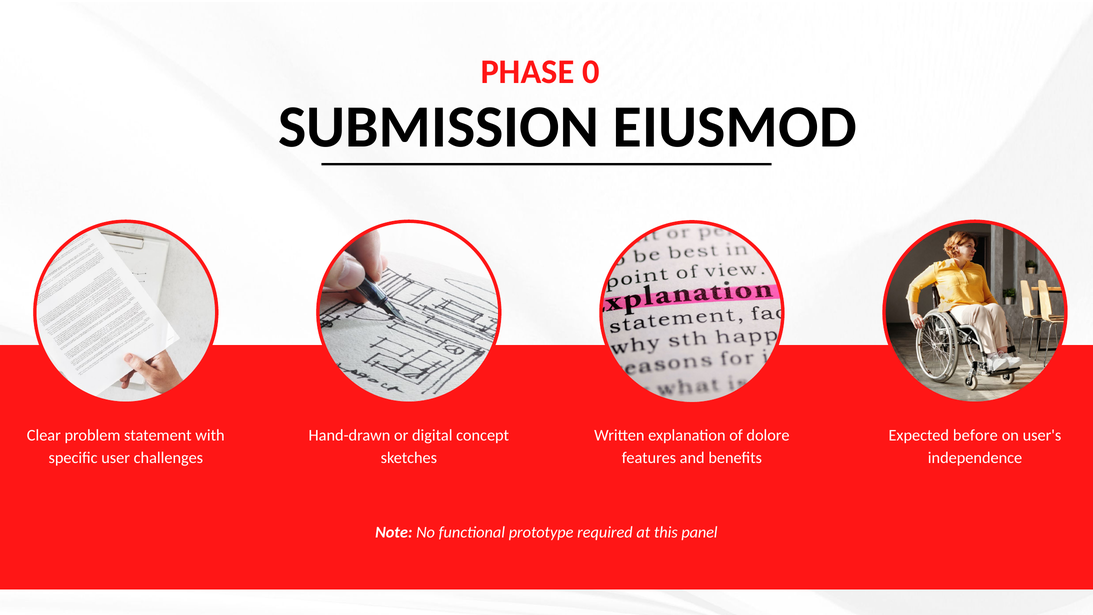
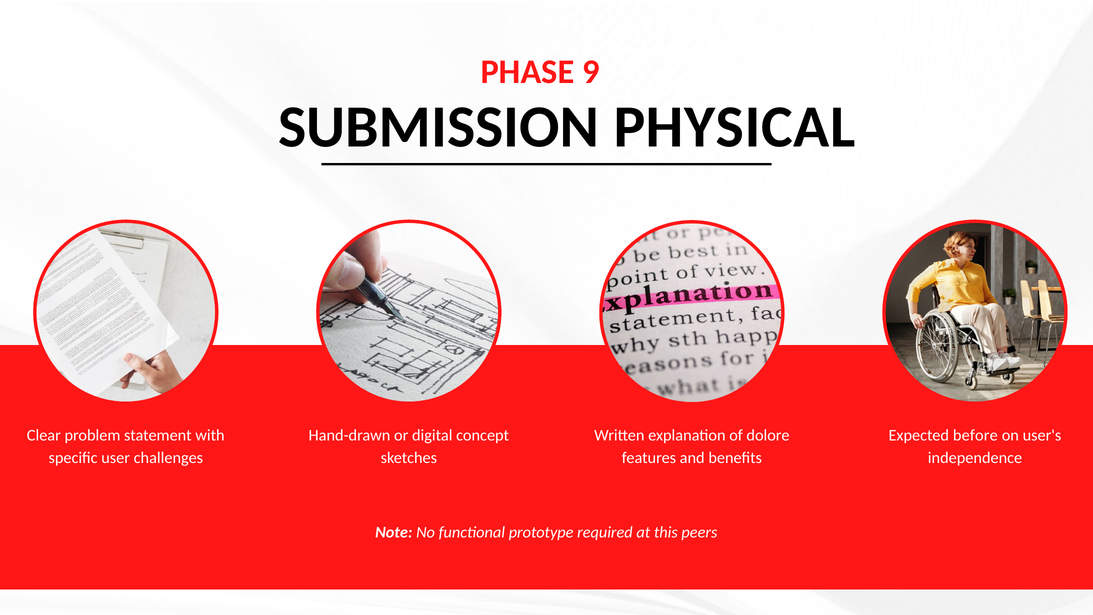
0: 0 -> 9
EIUSMOD: EIUSMOD -> PHYSICAL
panel: panel -> peers
